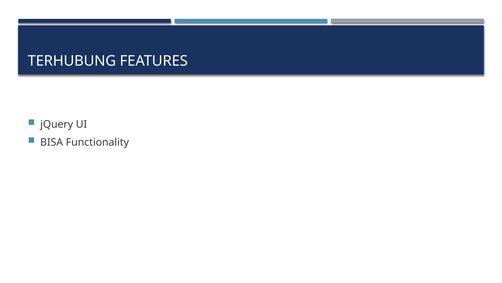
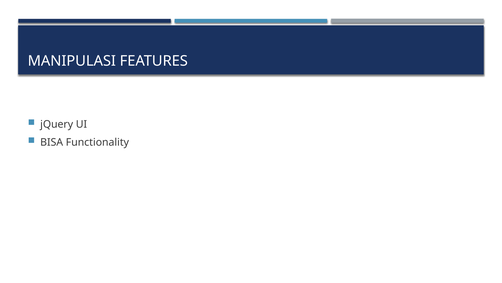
TERHUBUNG: TERHUBUNG -> MANIPULASI
